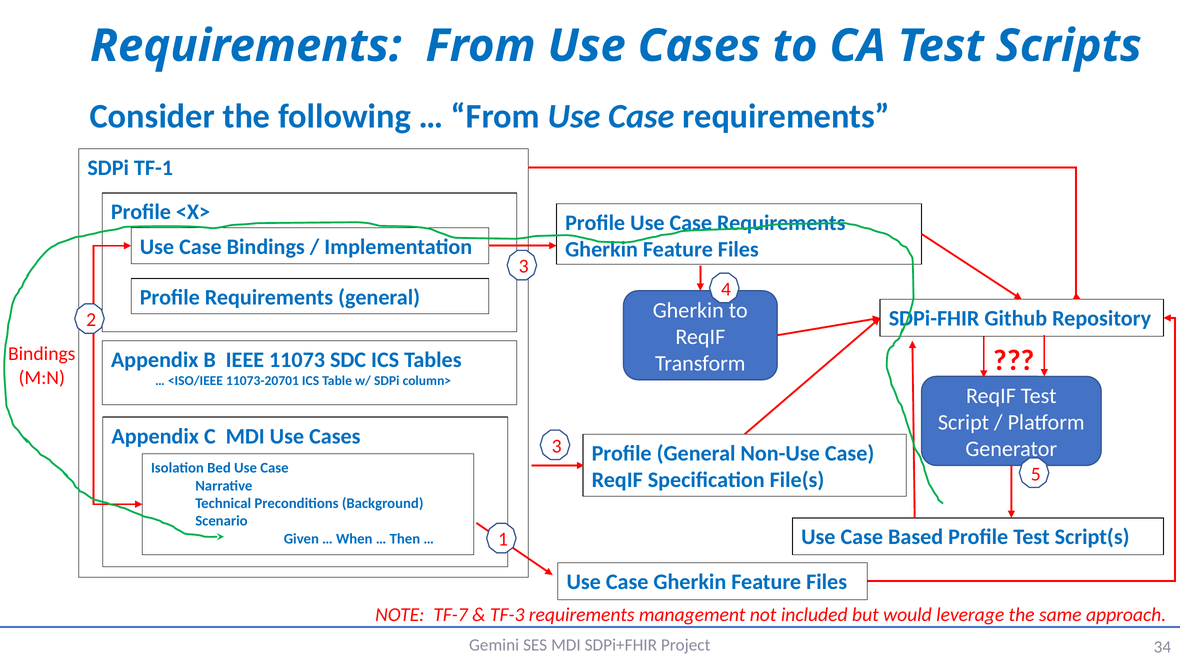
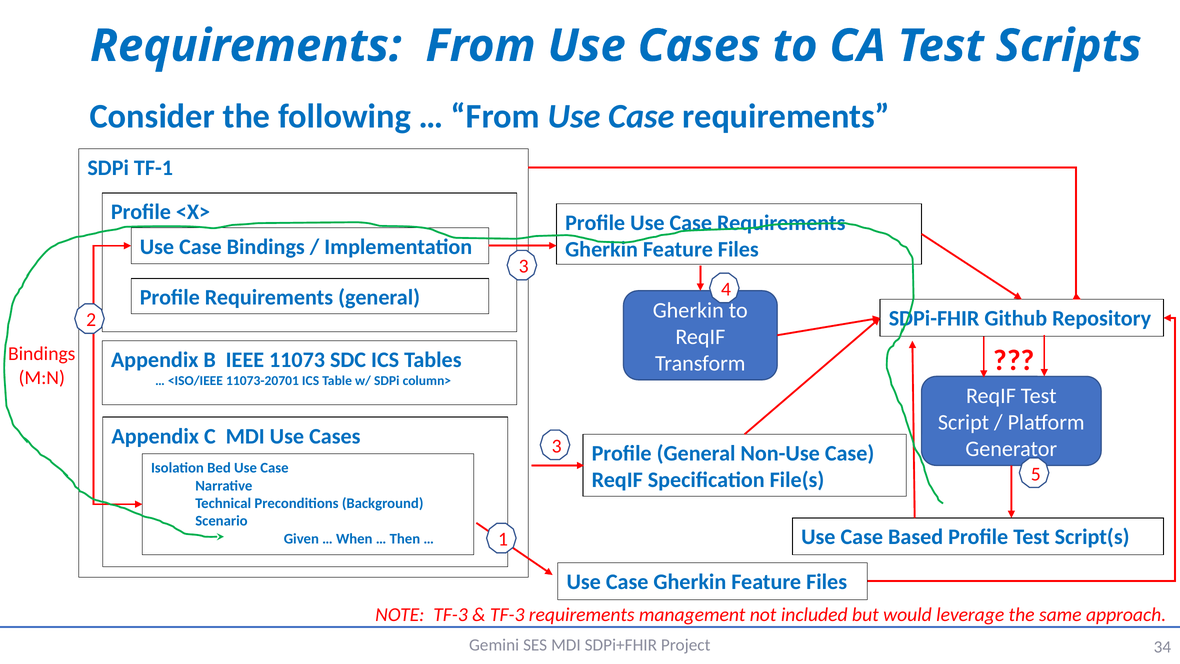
NOTE TF-7: TF-7 -> TF-3
